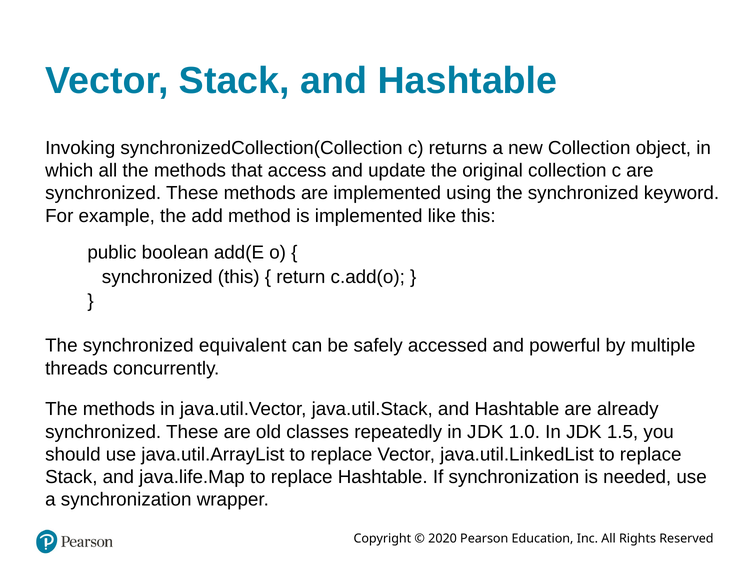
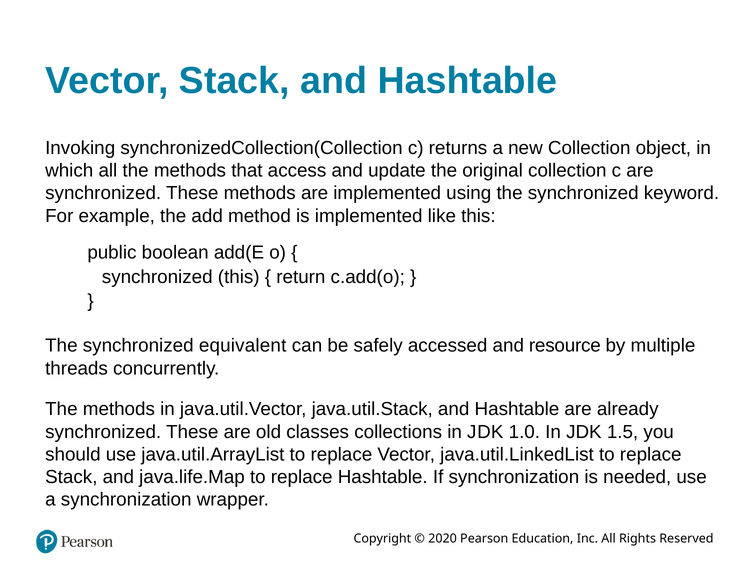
powerful: powerful -> resource
repeatedly: repeatedly -> collections
